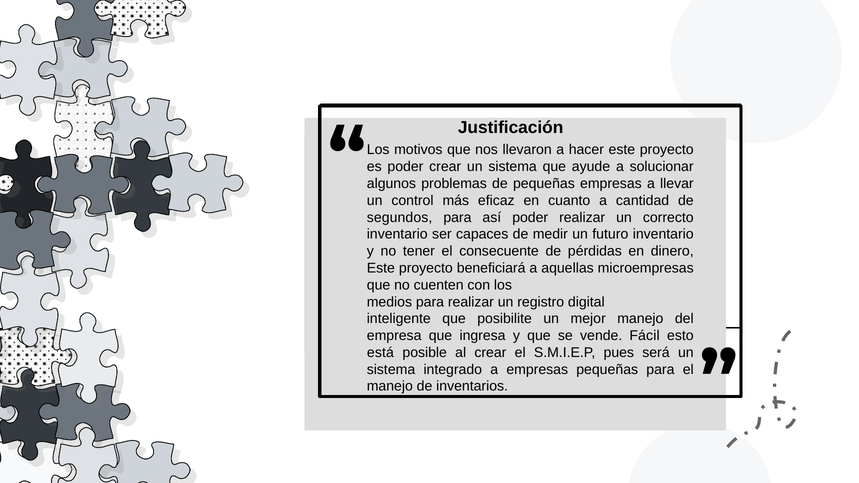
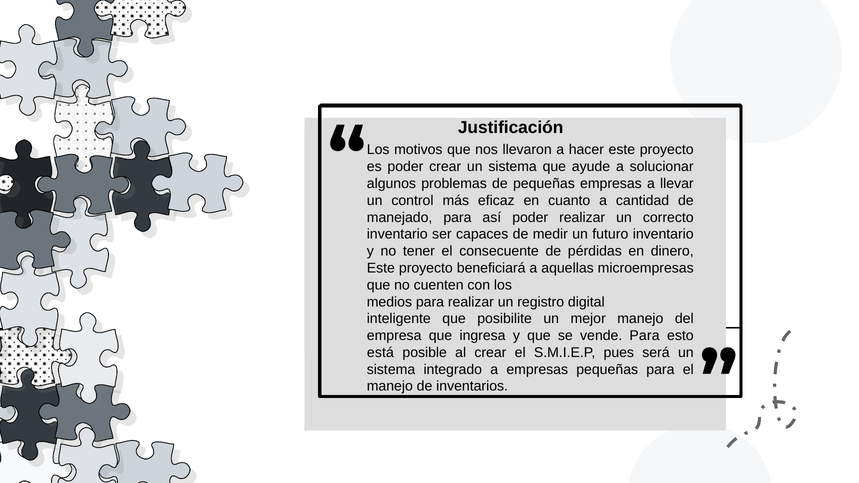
segundos: segundos -> manejado
vende Fácil: Fácil -> Para
